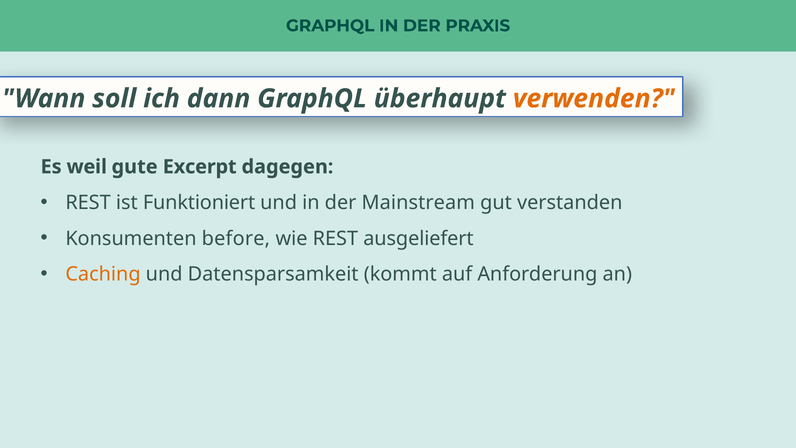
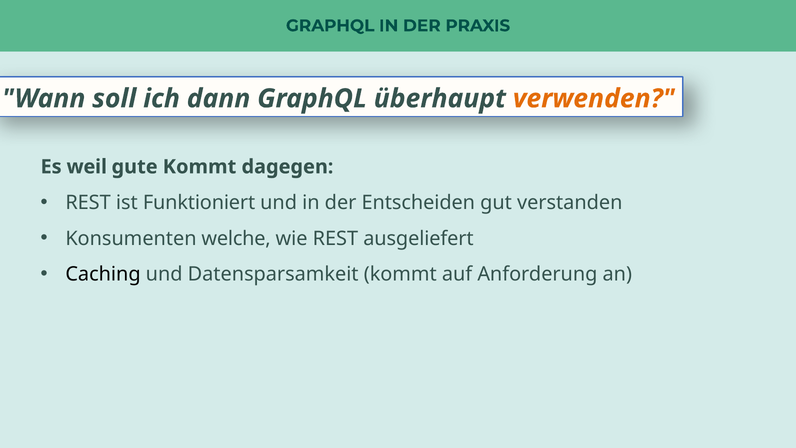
gute Excerpt: Excerpt -> Kommt
Mainstream: Mainstream -> Entscheiden
before: before -> welche
Caching colour: orange -> black
